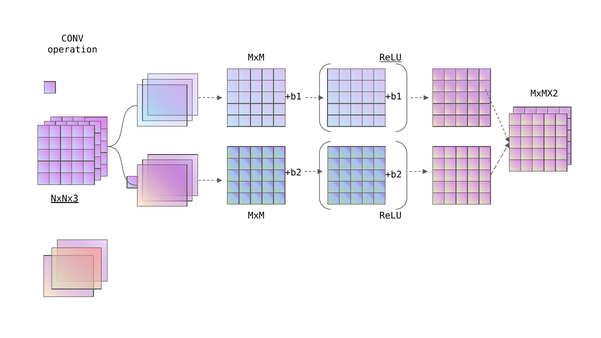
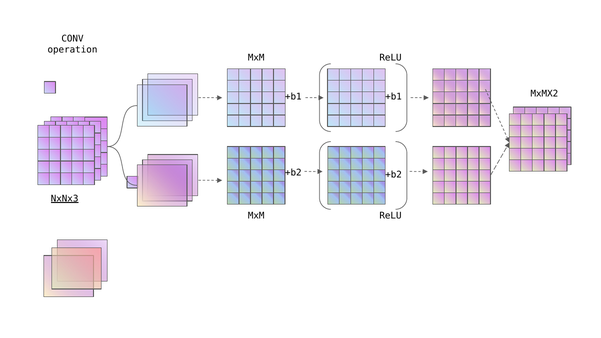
ReLU at (391, 58) underline: present -> none
